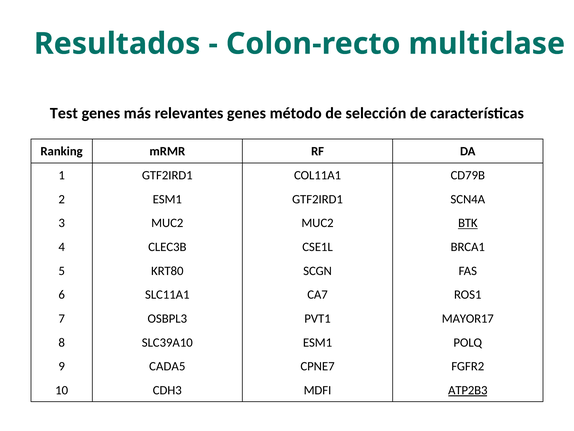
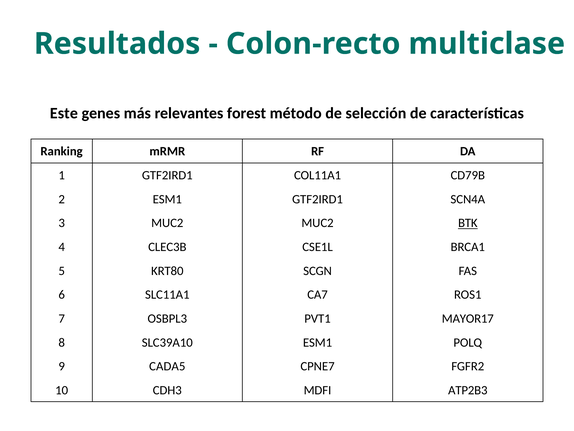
Test: Test -> Este
relevantes genes: genes -> forest
ATP2B3 underline: present -> none
